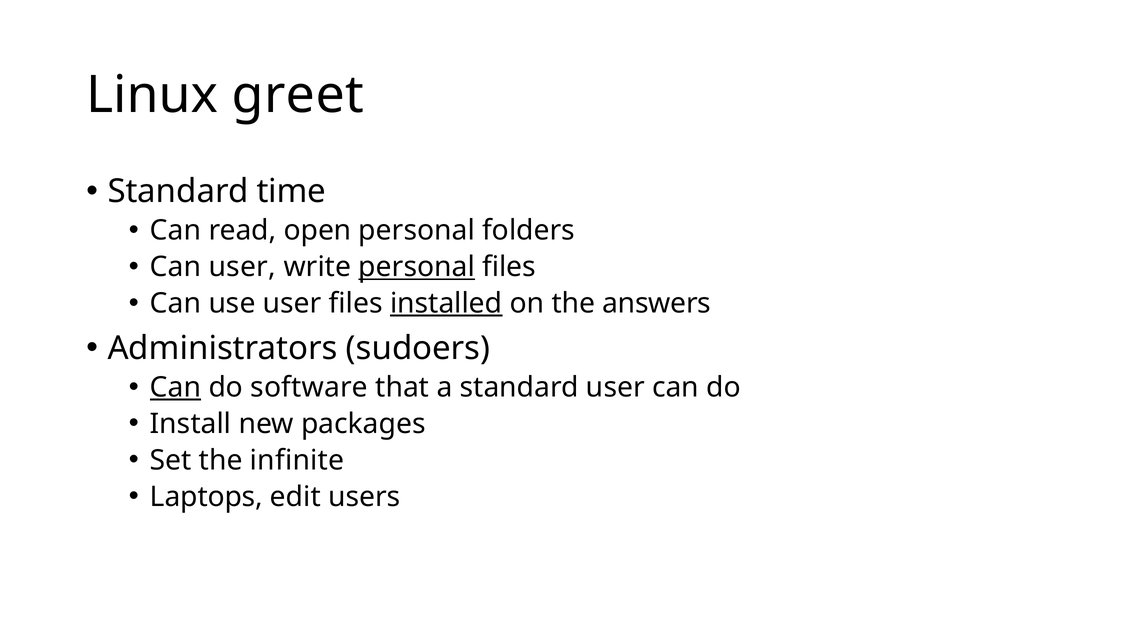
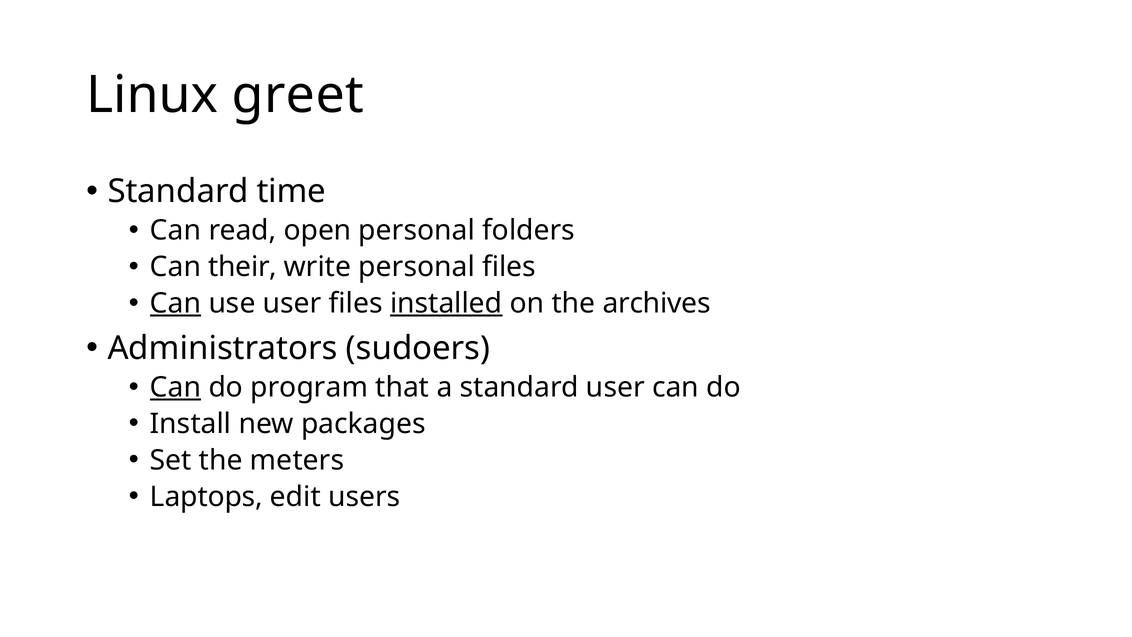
Can user: user -> their
personal at (417, 267) underline: present -> none
Can at (176, 303) underline: none -> present
answers: answers -> archives
software: software -> program
infinite: infinite -> meters
